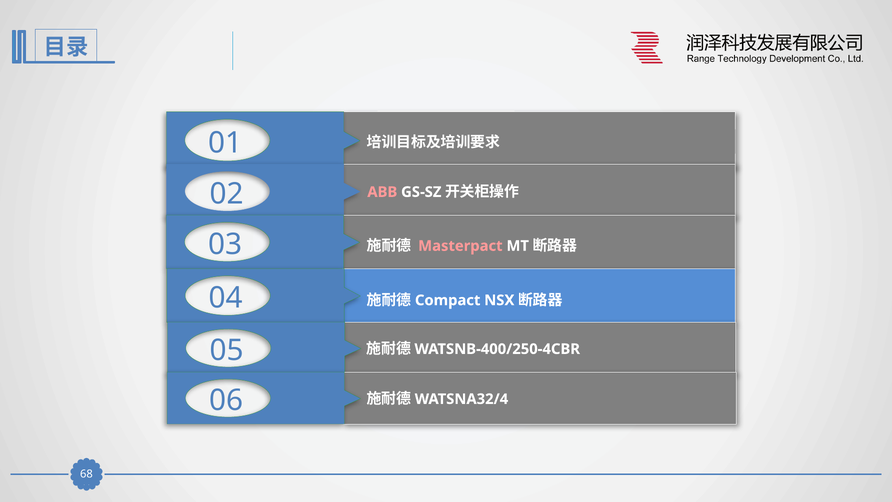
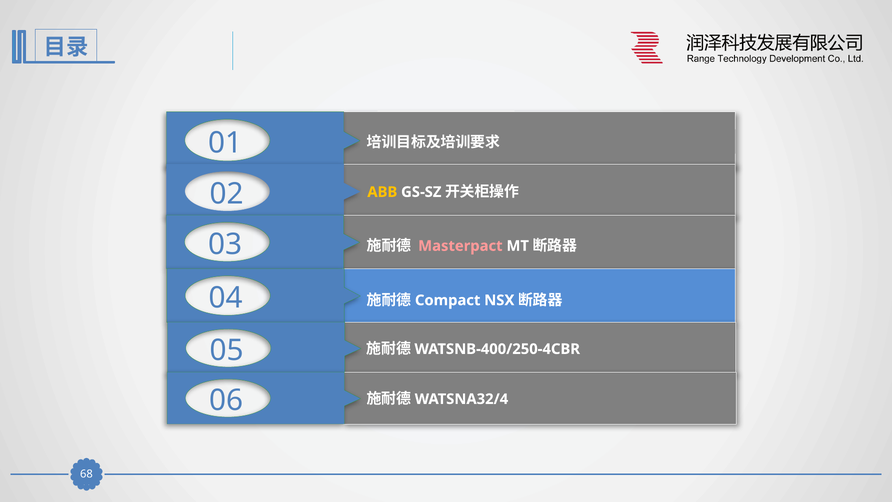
ABB colour: pink -> yellow
